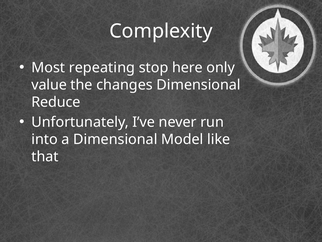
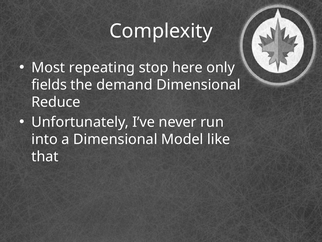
value: value -> fields
changes: changes -> demand
